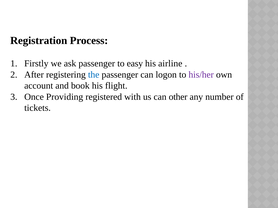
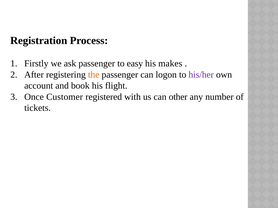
airline: airline -> makes
the colour: blue -> orange
Providing: Providing -> Customer
